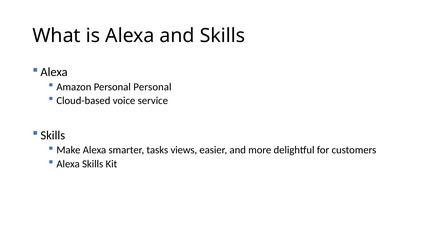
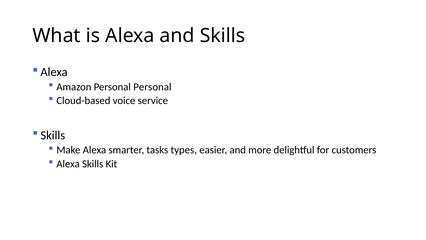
views: views -> types
